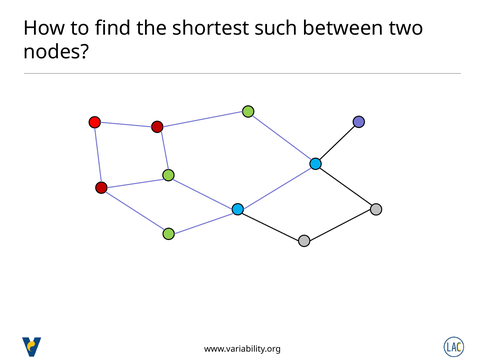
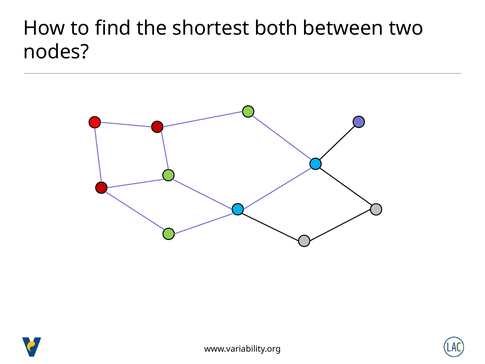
such: such -> both
